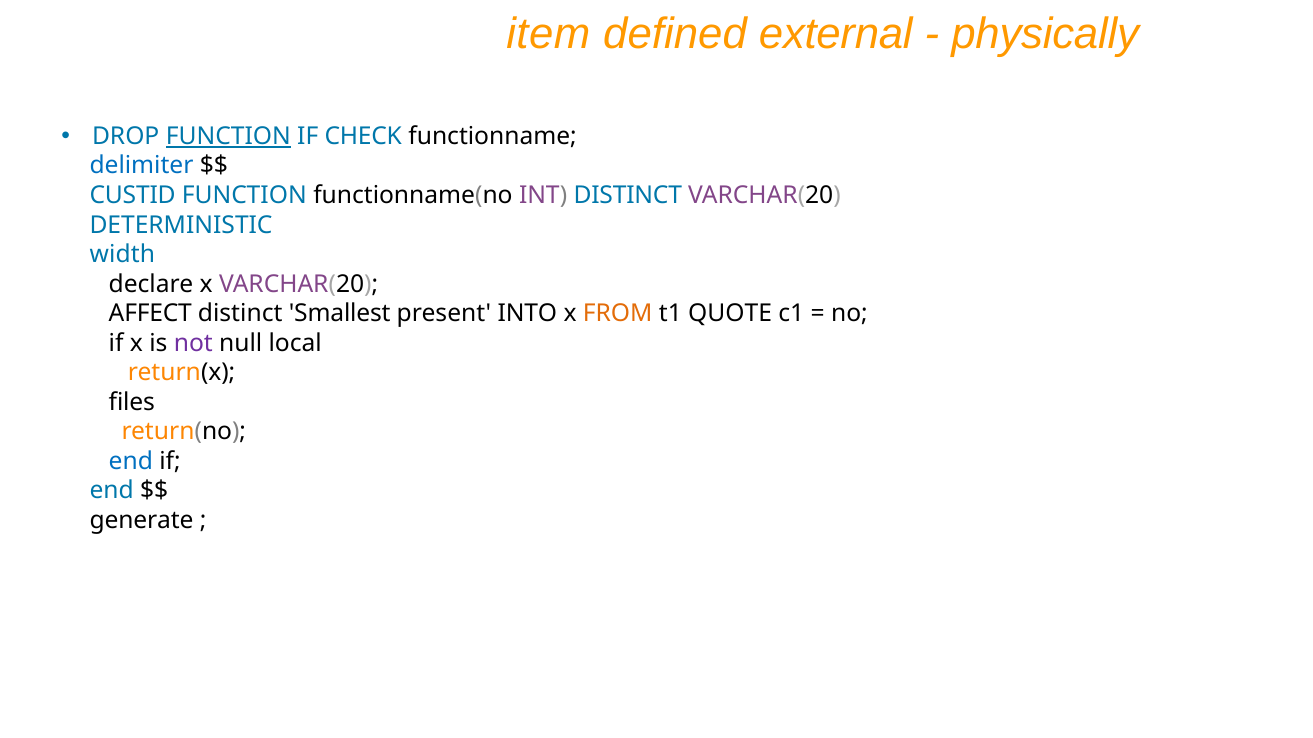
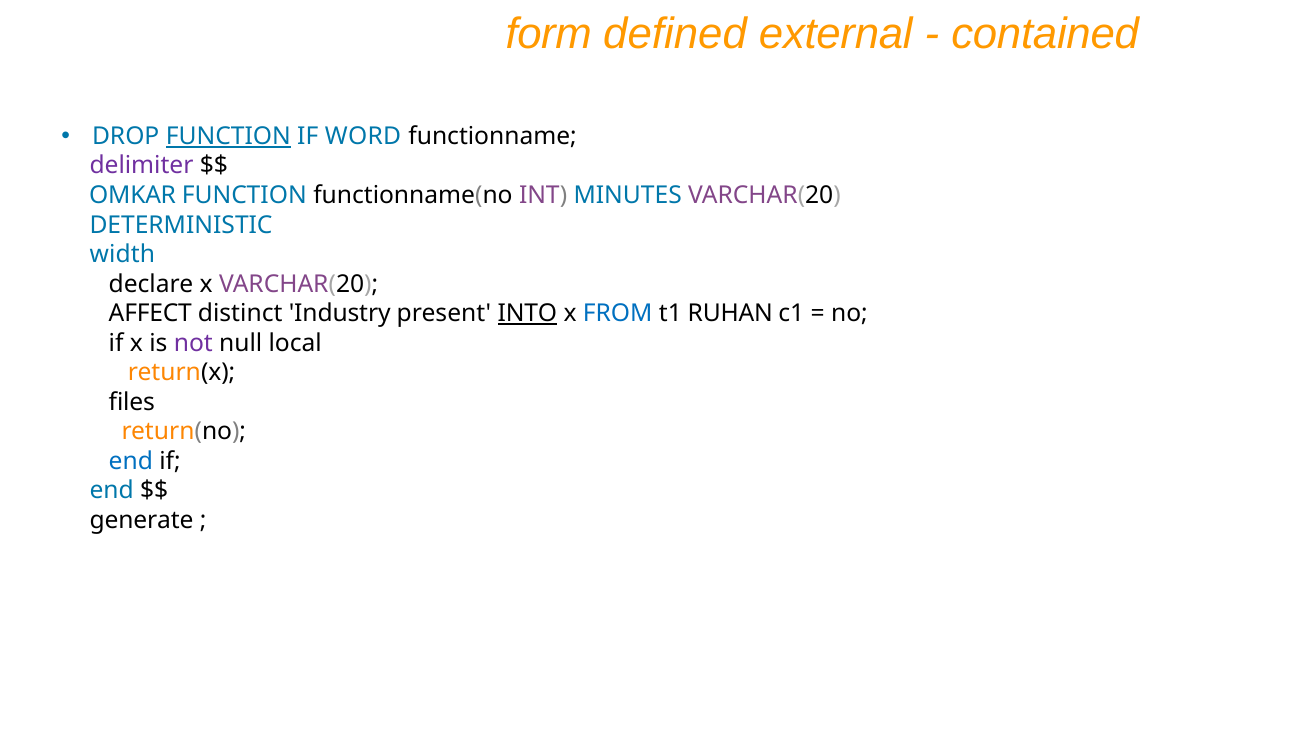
item: item -> form
physically: physically -> contained
CHECK: CHECK -> WORD
delimiter colour: blue -> purple
CUSTID: CUSTID -> OMKAR
INT DISTINCT: DISTINCT -> MINUTES
Smallest: Smallest -> Industry
INTO underline: none -> present
FROM colour: orange -> blue
QUOTE: QUOTE -> RUHAN
